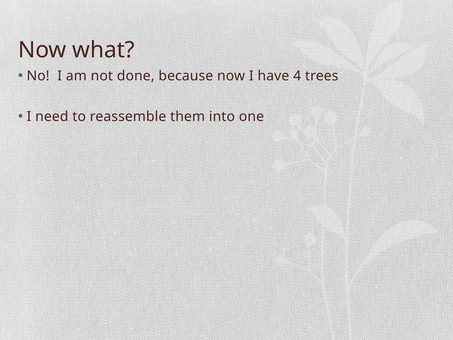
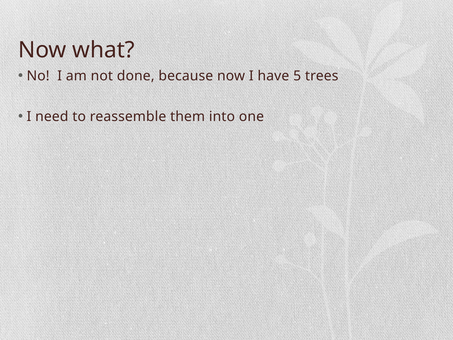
4: 4 -> 5
